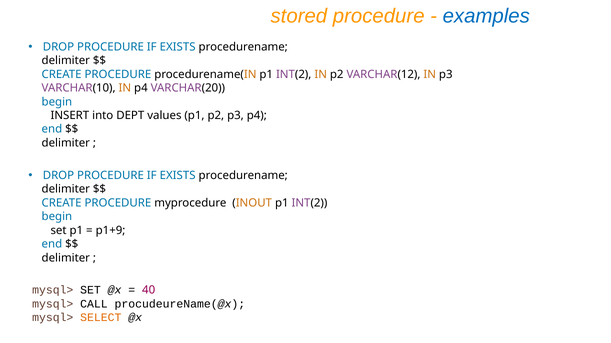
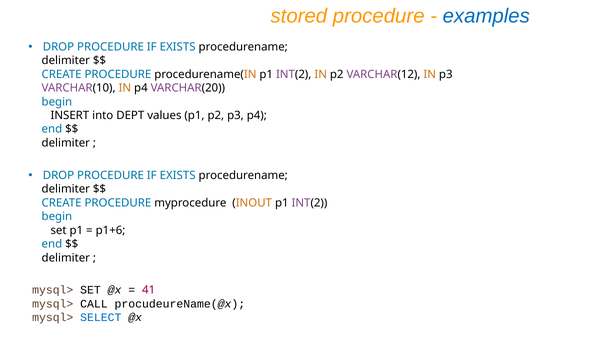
p1+9: p1+9 -> p1+6
40: 40 -> 41
SELECT colour: orange -> blue
